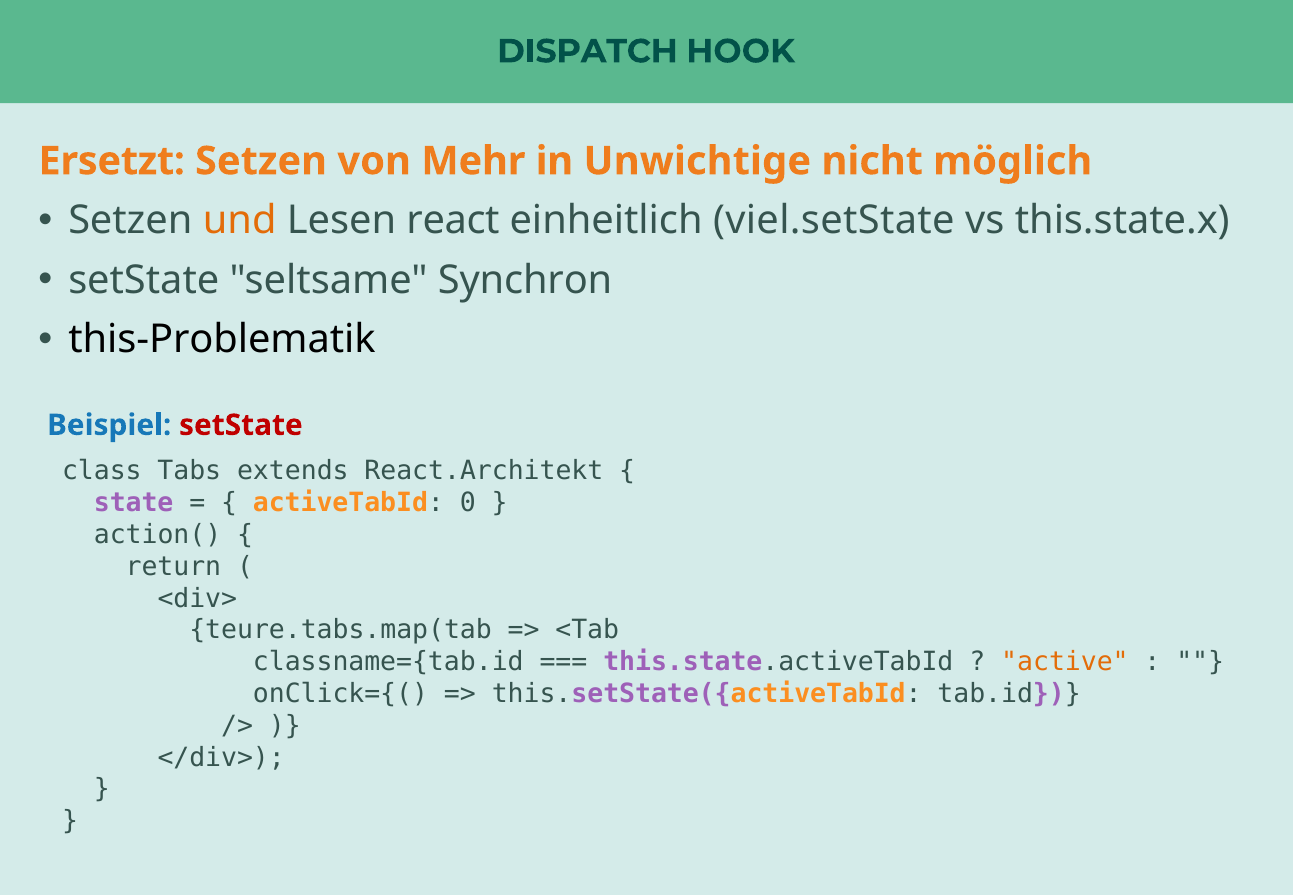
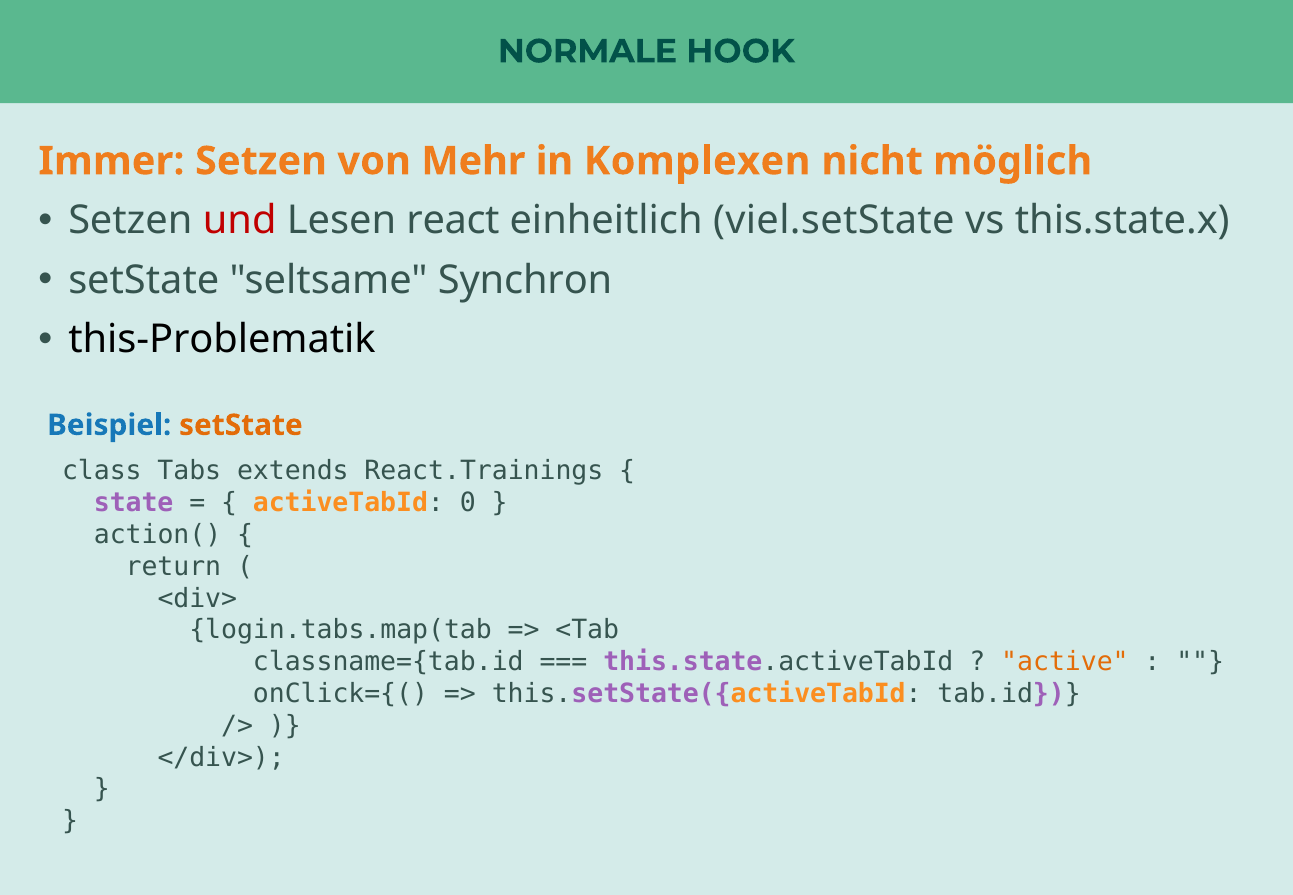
DISPATCH: DISPATCH -> NORMALE
Ersetzt: Ersetzt -> Immer
Unwichtige: Unwichtige -> Komplexen
und colour: orange -> red
setState at (241, 425) colour: red -> orange
React.Architekt: React.Architekt -> React.Trainings
teure.tabs.map(tab: teure.tabs.map(tab -> login.tabs.map(tab
